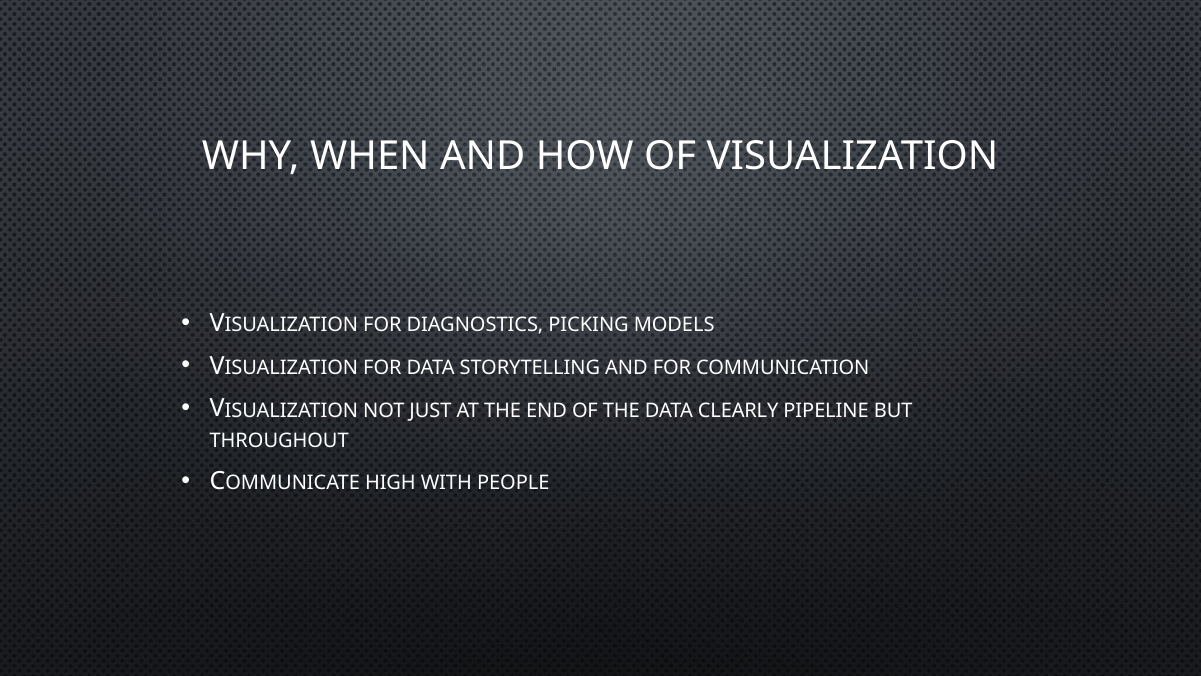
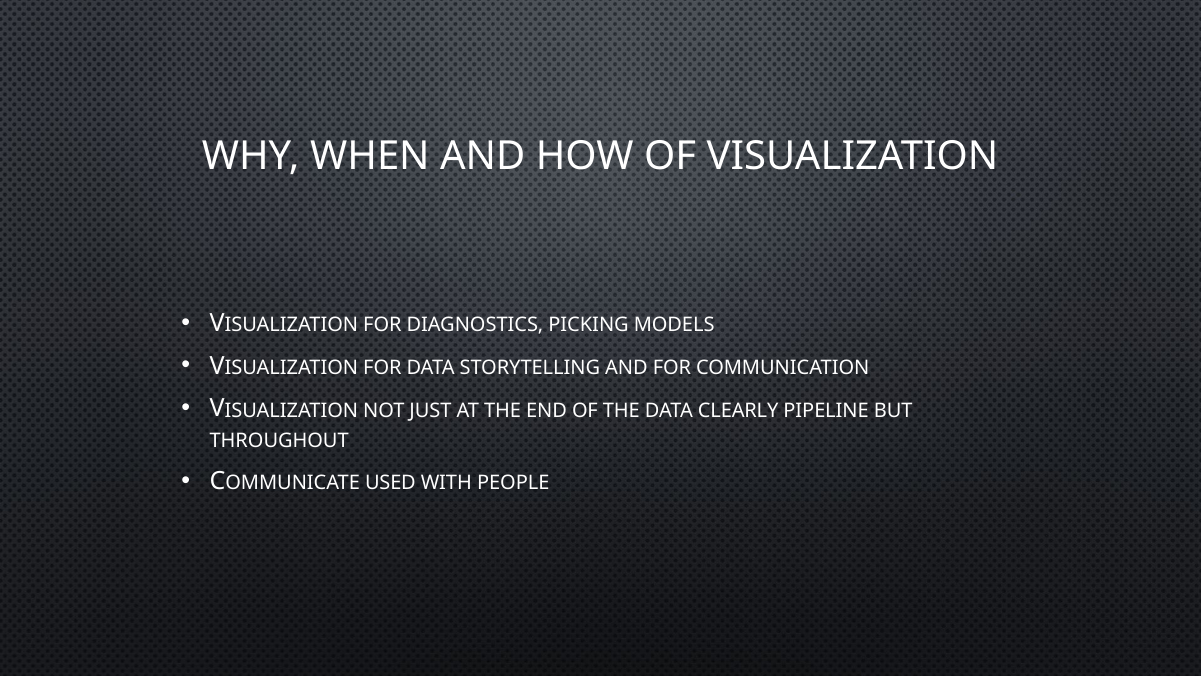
HIGH: HIGH -> USED
